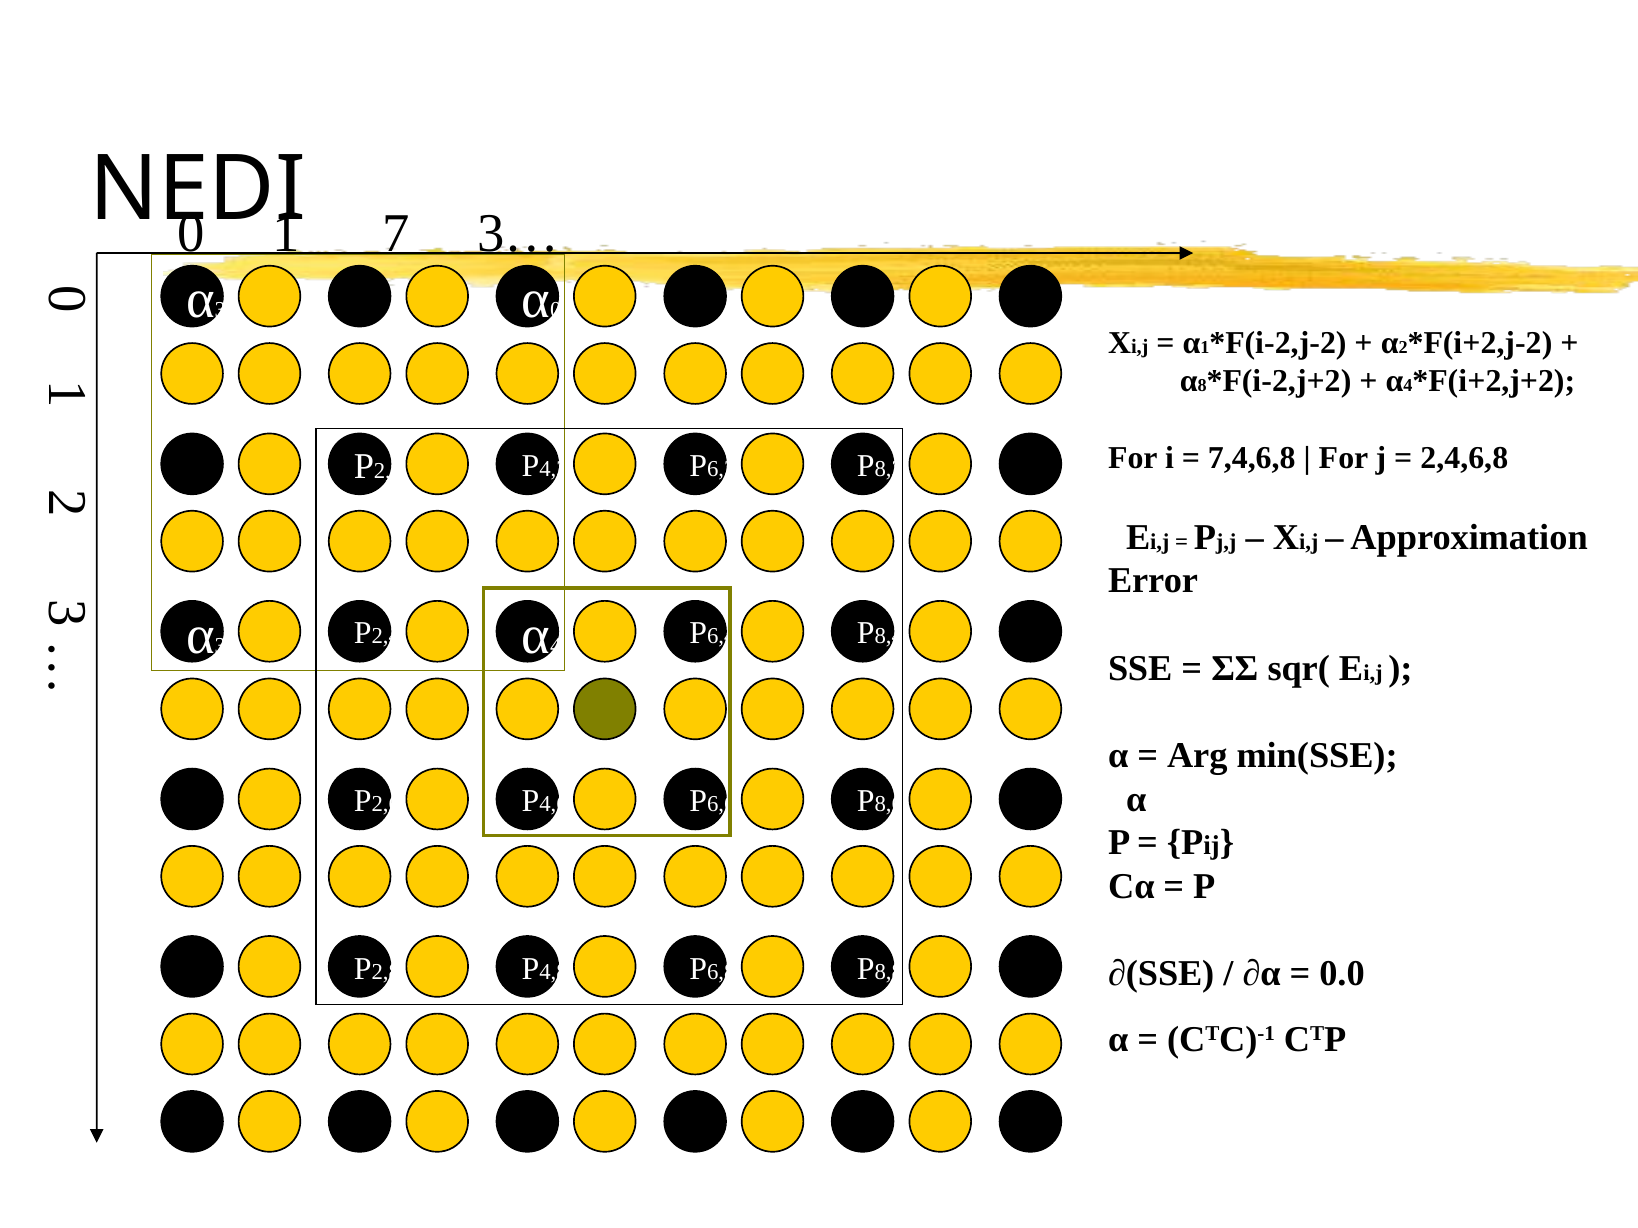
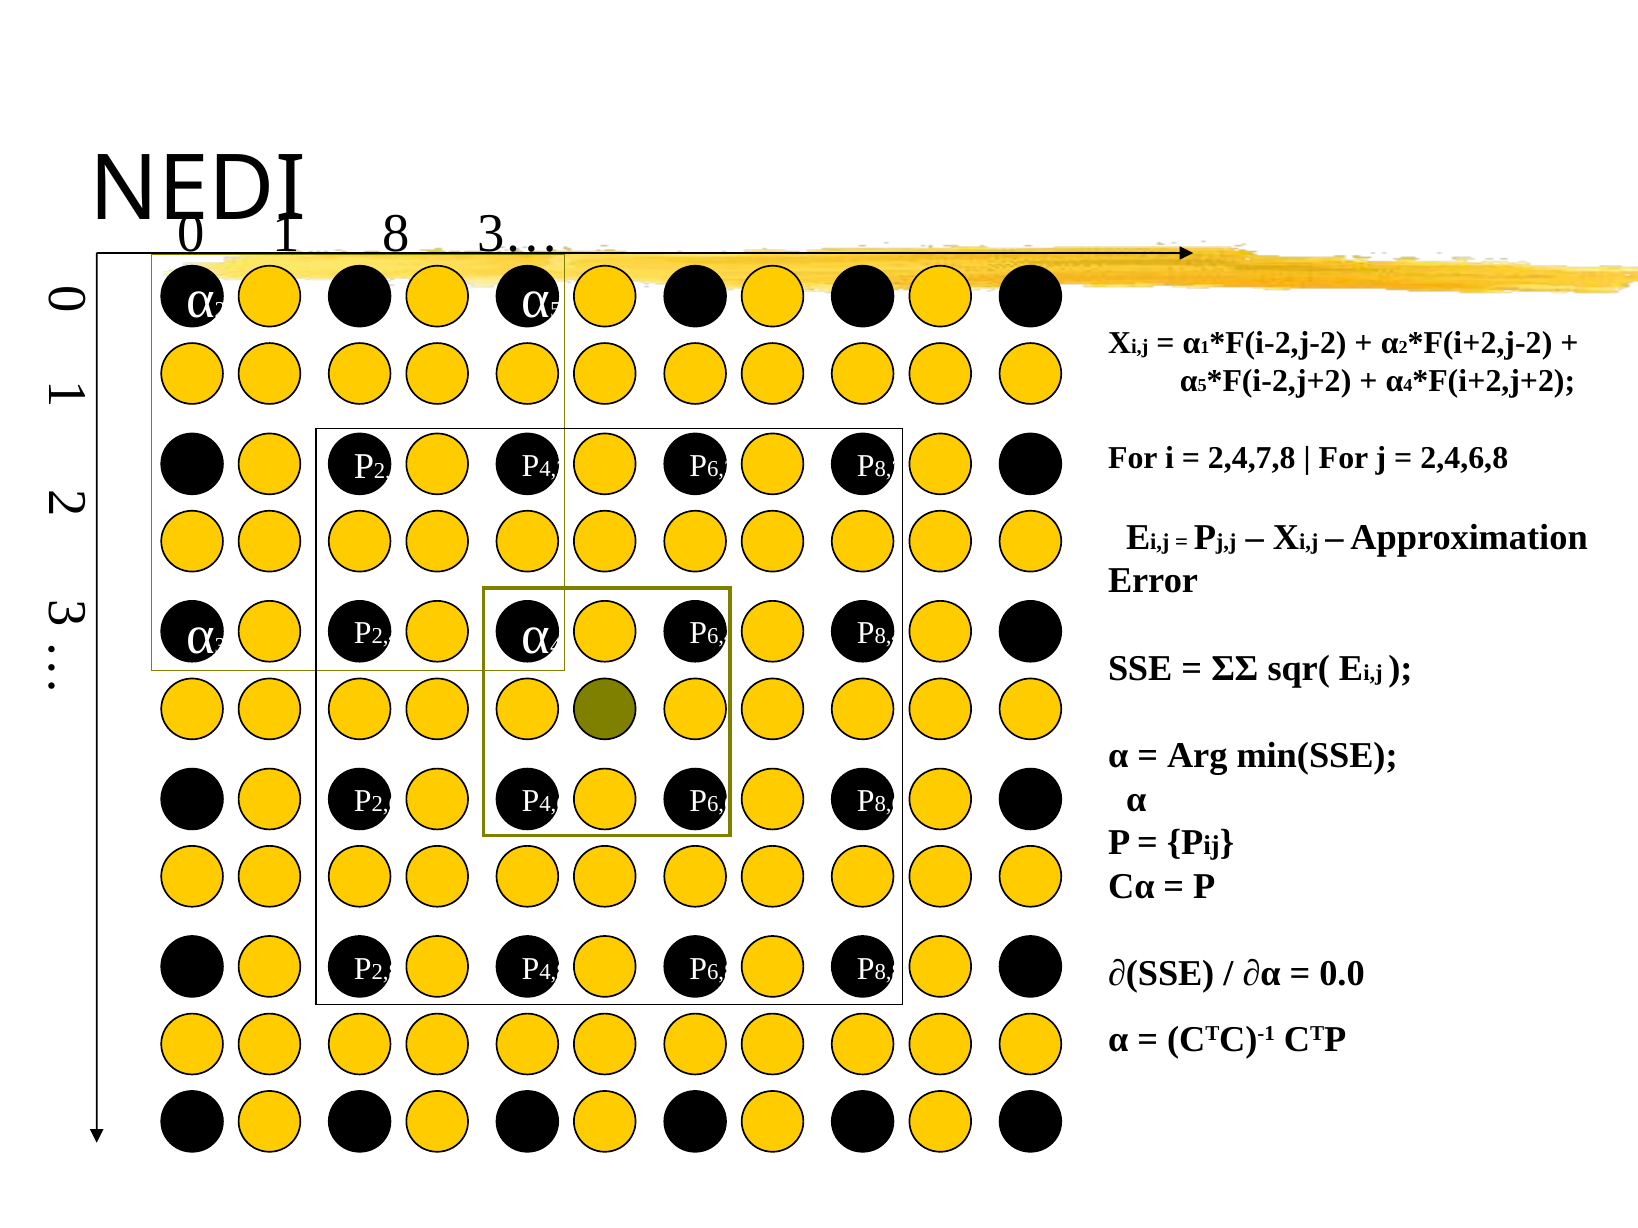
7: 7 -> 8
3 at (220, 311): 3 -> 2
0 at (556, 311): 0 -> 5
8 at (1202, 386): 8 -> 5
7,4,6,8: 7,4,6,8 -> 2,4,7,8
